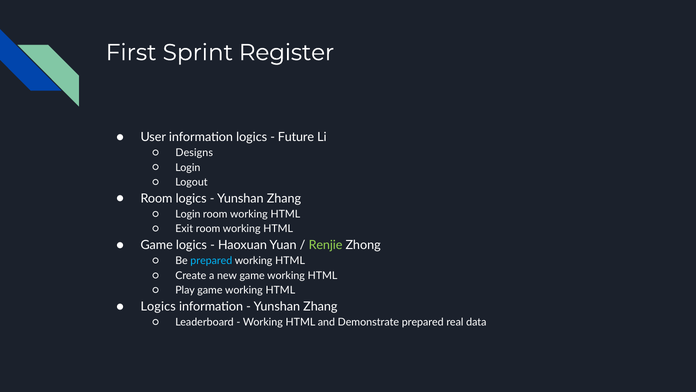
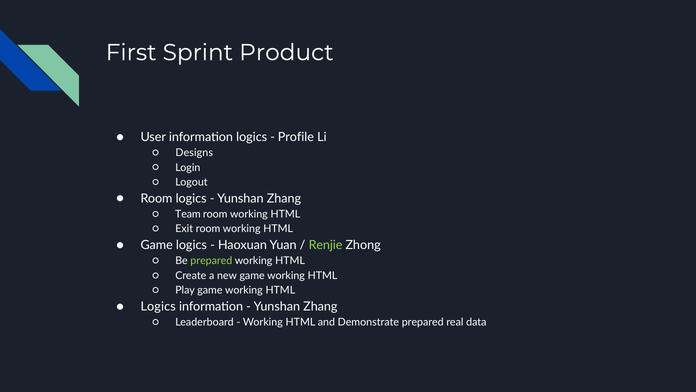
Register: Register -> Product
Future: Future -> Profile
Login at (188, 214): Login -> Team
prepared at (211, 261) colour: light blue -> light green
